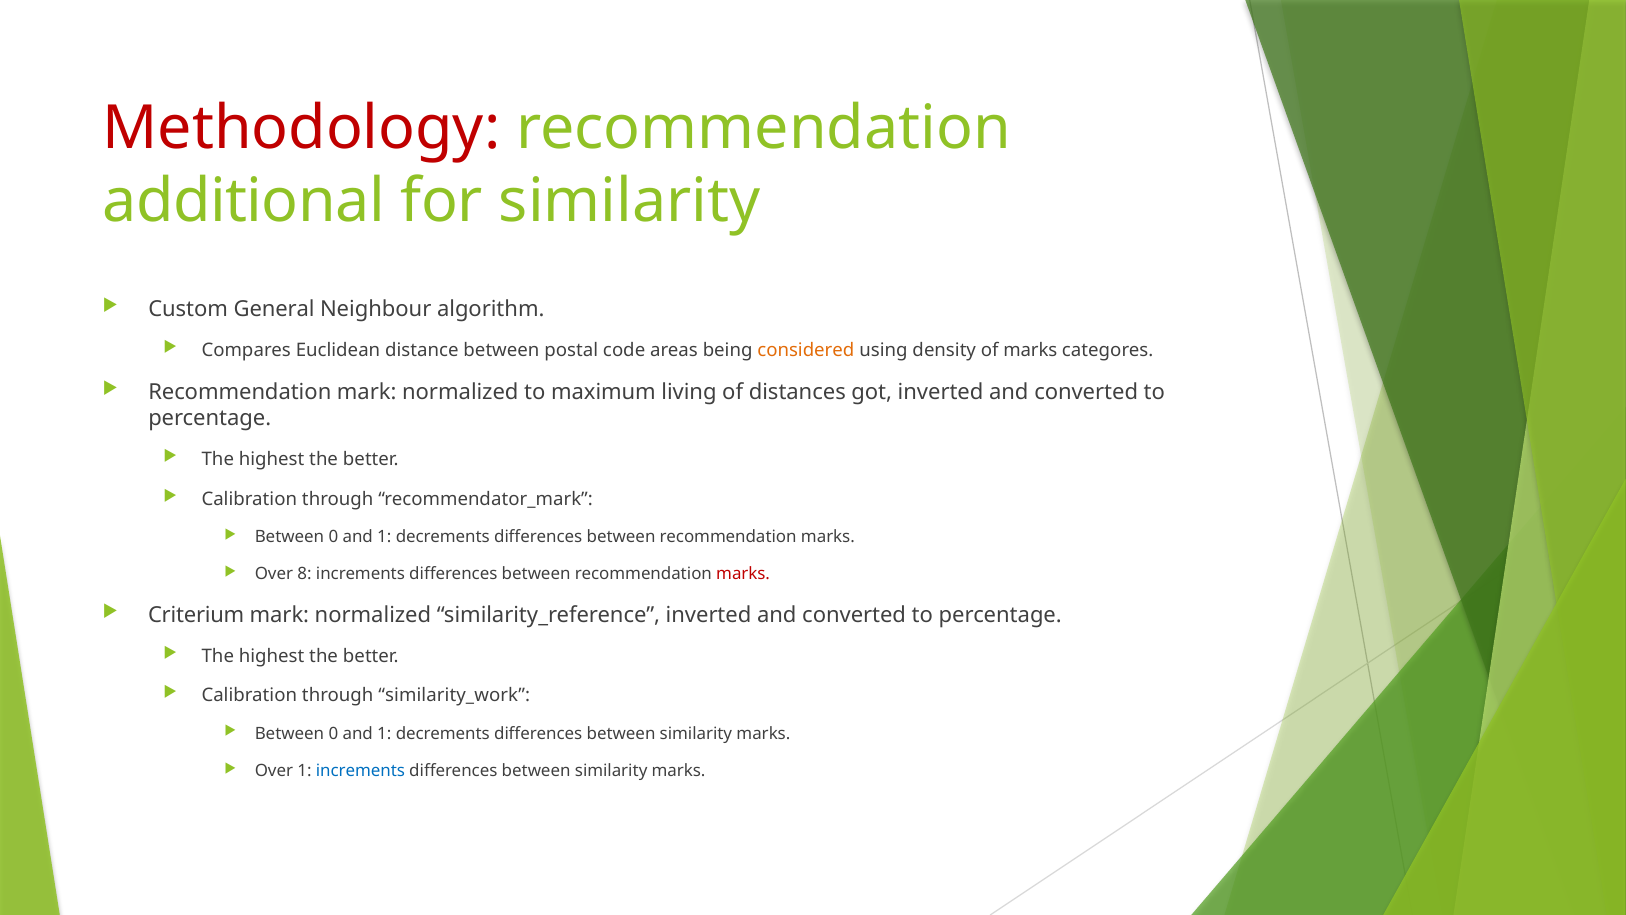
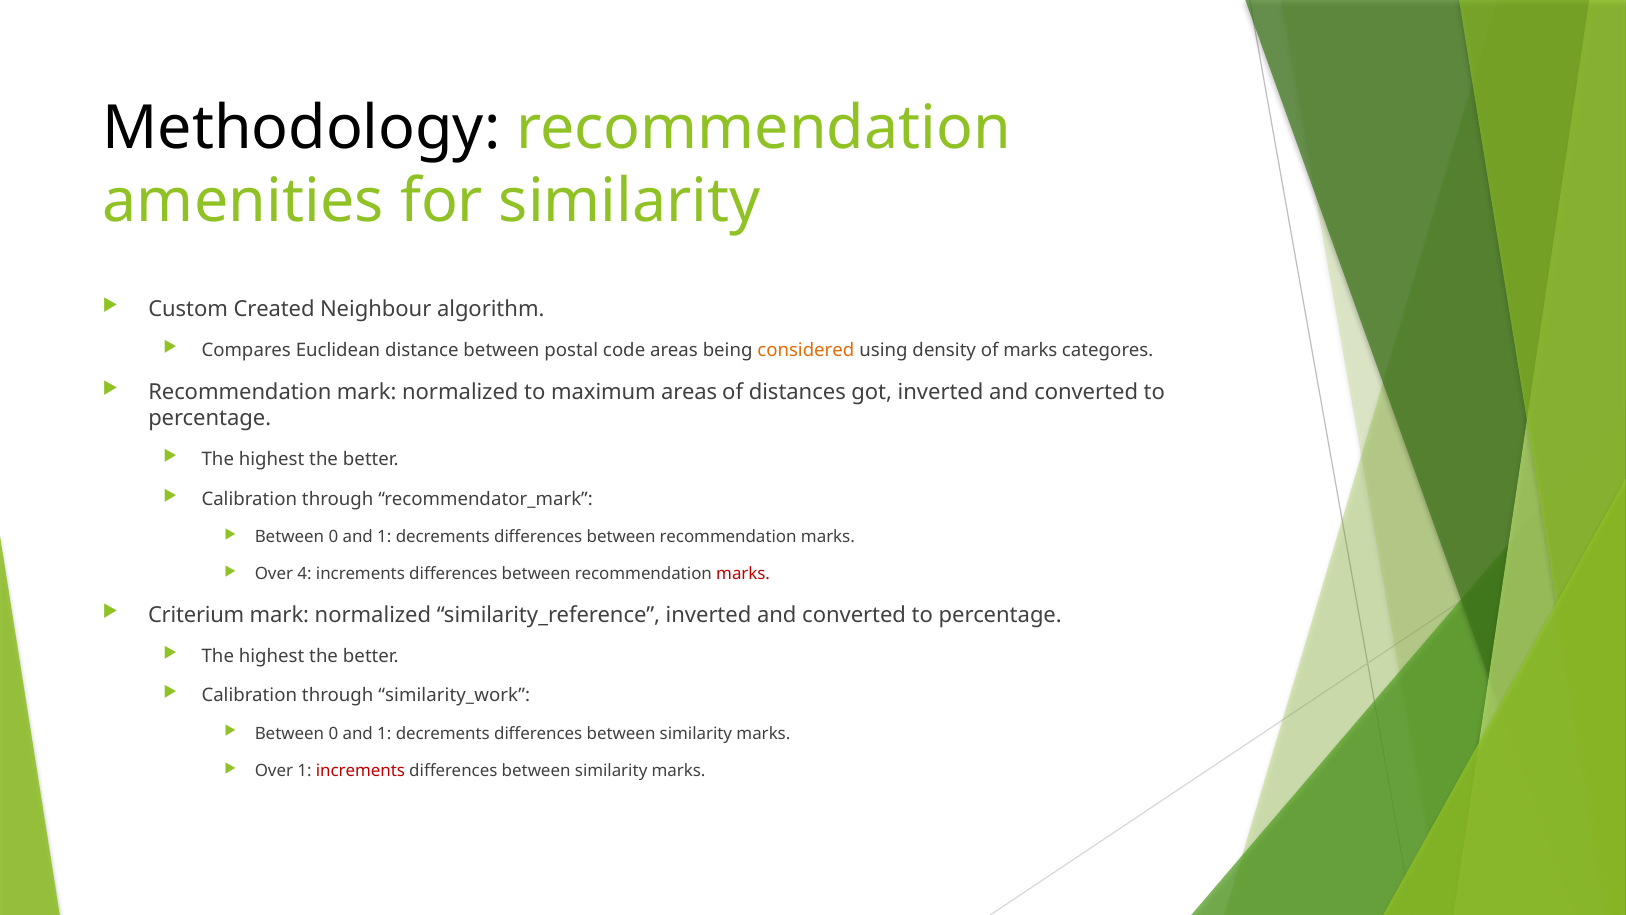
Methodology colour: red -> black
additional: additional -> amenities
General: General -> Created
maximum living: living -> areas
8: 8 -> 4
increments at (360, 771) colour: blue -> red
